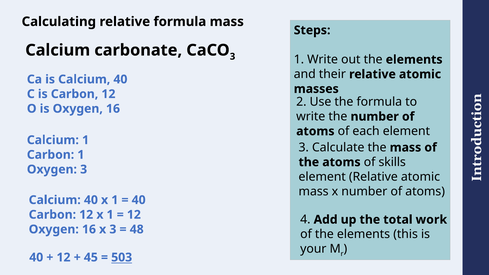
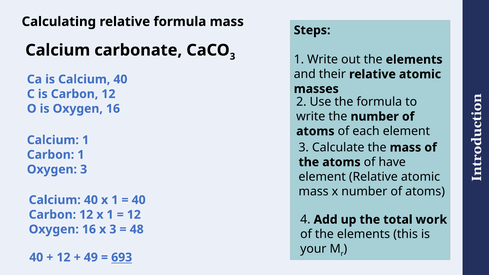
skills: skills -> have
45: 45 -> 49
503: 503 -> 693
